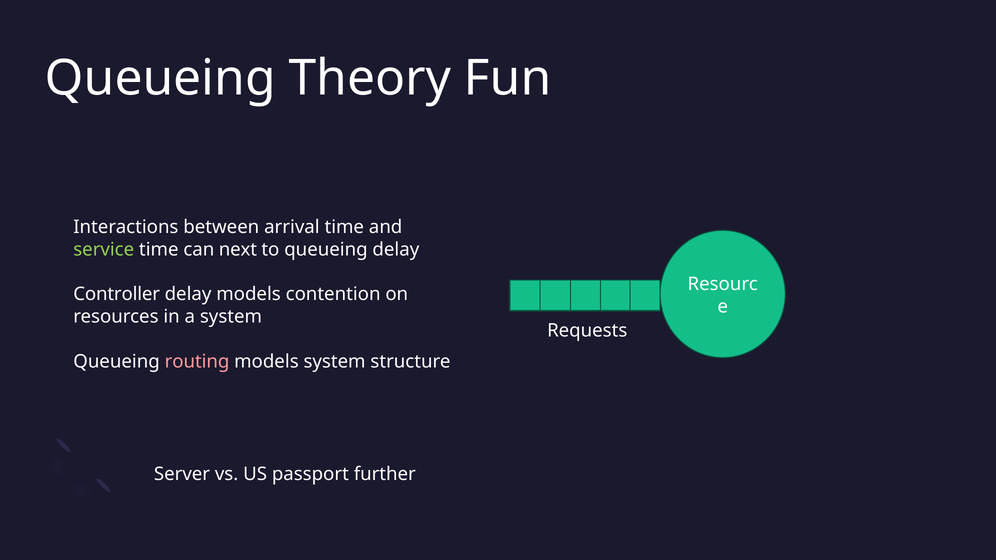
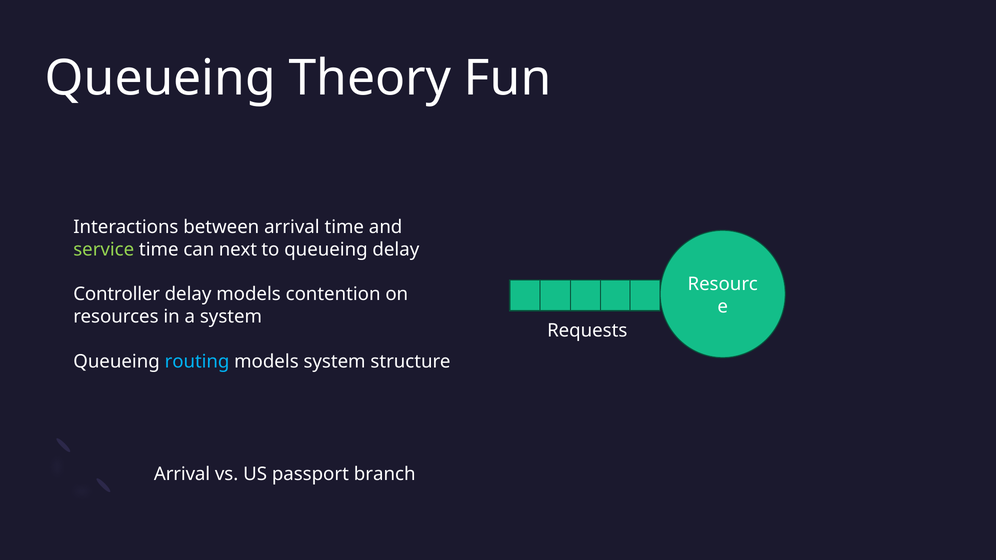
routing colour: pink -> light blue
Server at (182, 474): Server -> Arrival
further: further -> branch
